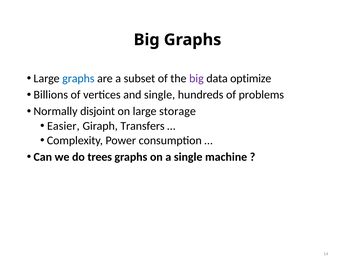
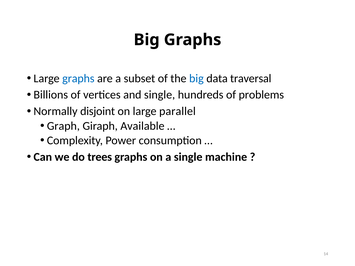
big at (196, 78) colour: purple -> blue
optimize: optimize -> traversal
storage: storage -> parallel
Easier: Easier -> Graph
Transfers: Transfers -> Available
